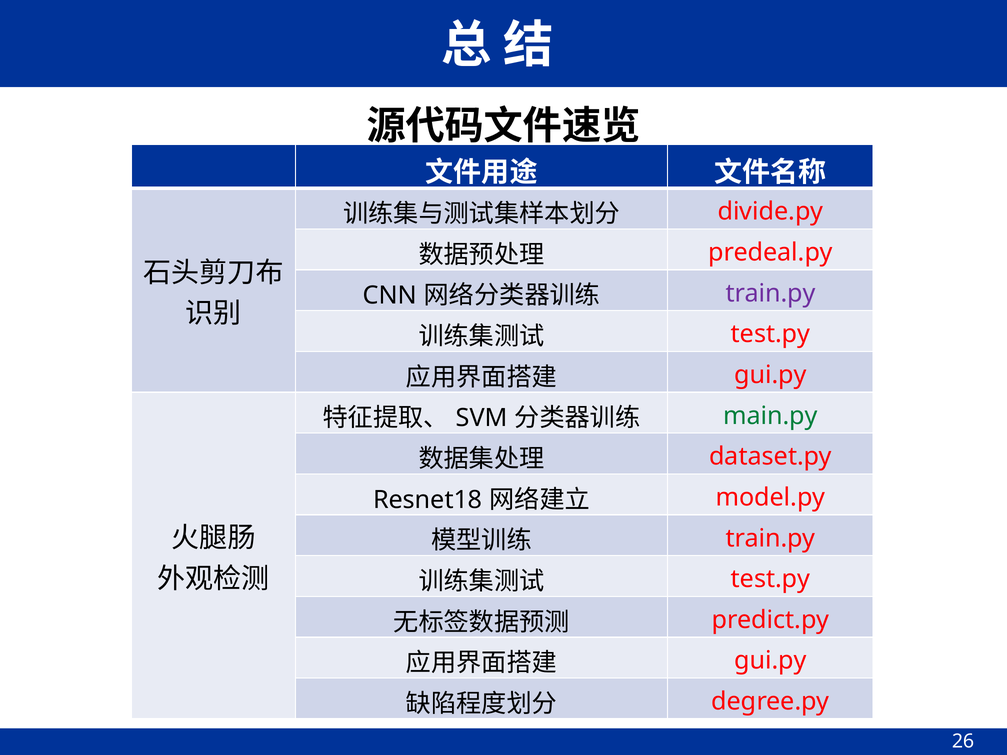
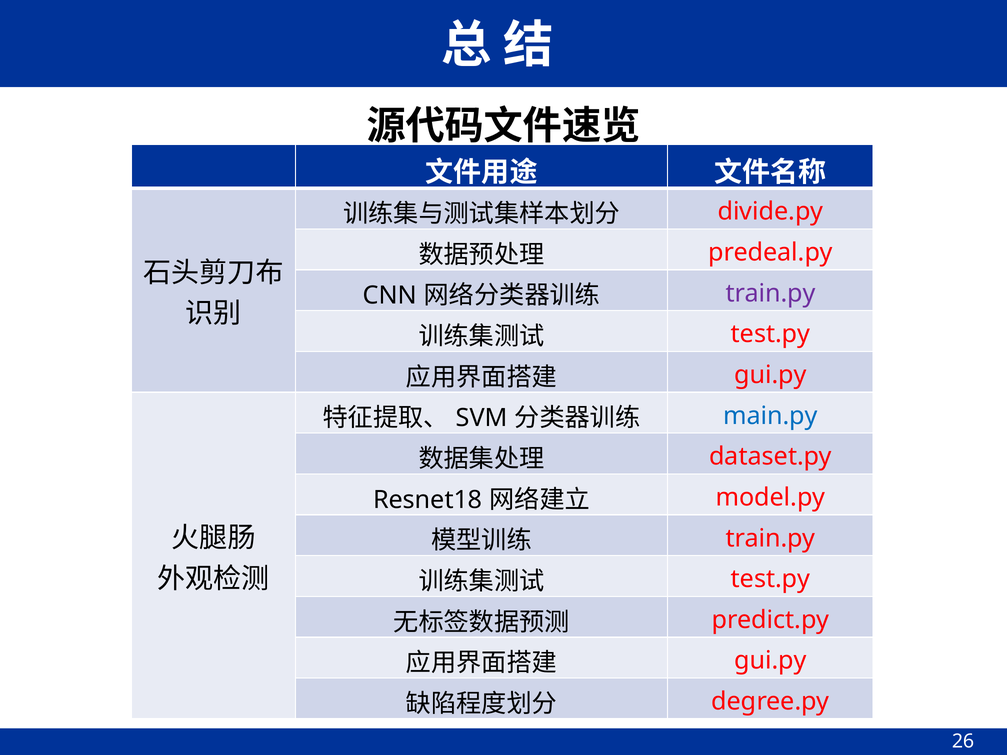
main.py colour: green -> blue
